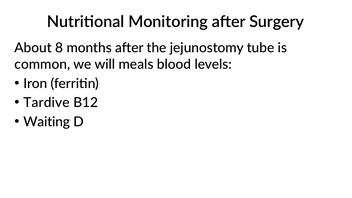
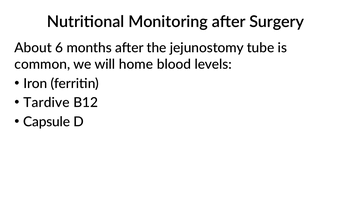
8: 8 -> 6
meals: meals -> home
Waiting: Waiting -> Capsule
